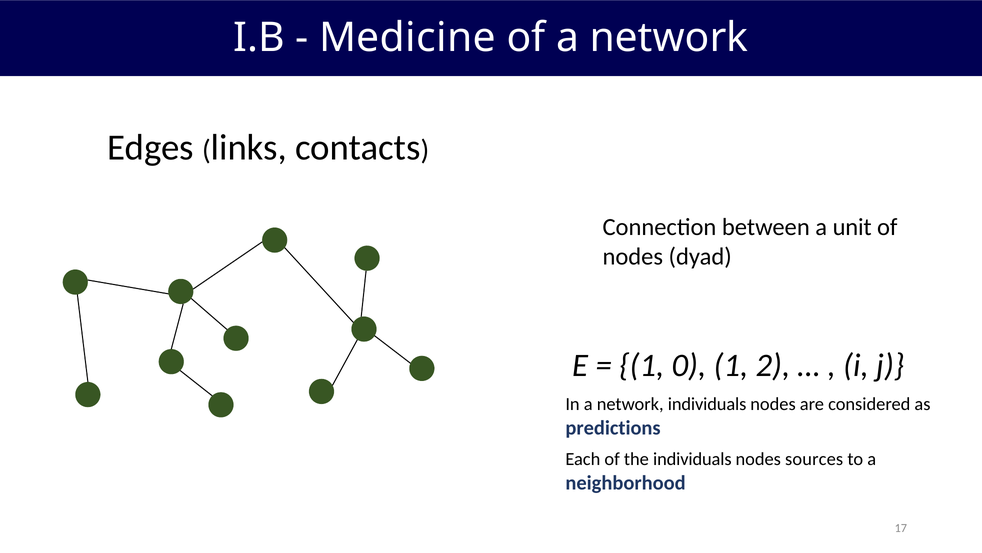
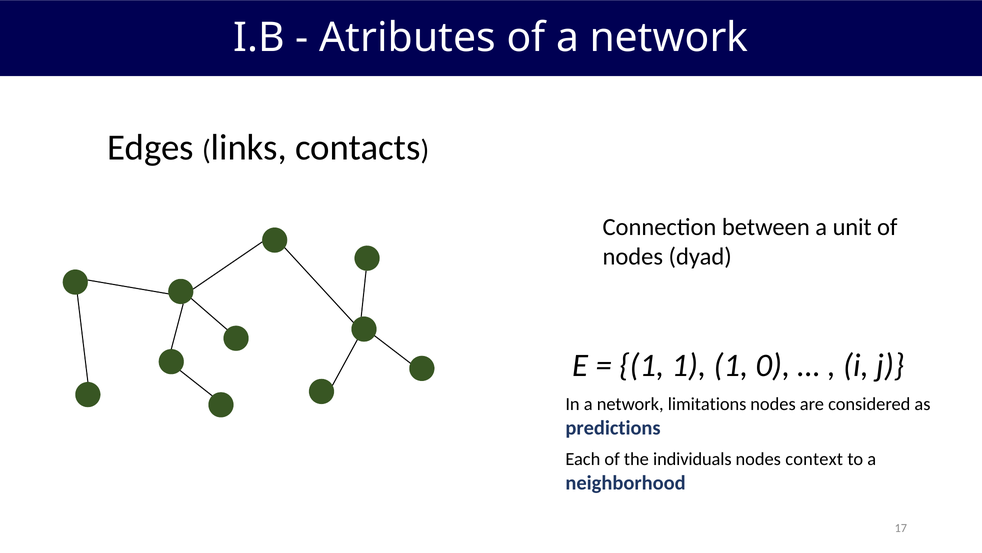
Medicine: Medicine -> Atributes
0 at (689, 365): 0 -> 1
2: 2 -> 0
network individuals: individuals -> limitations
sources: sources -> context
